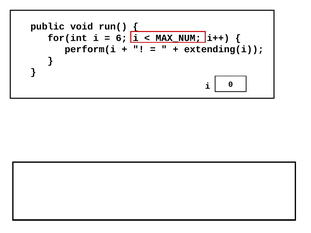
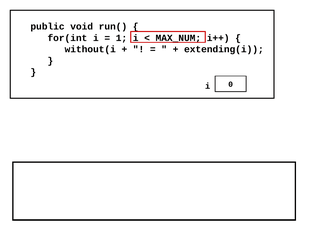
6: 6 -> 1
perform(i: perform(i -> without(i
